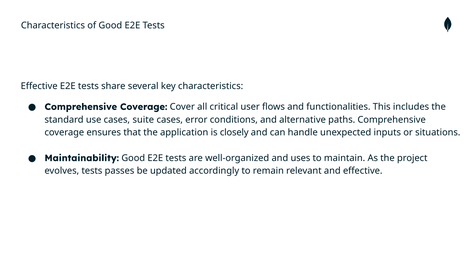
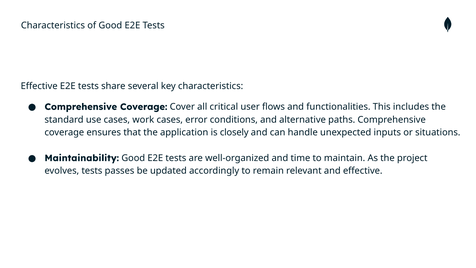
suite: suite -> work
uses: uses -> time
